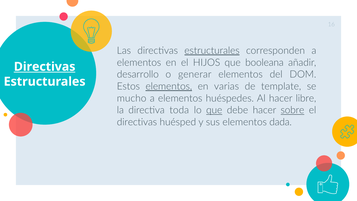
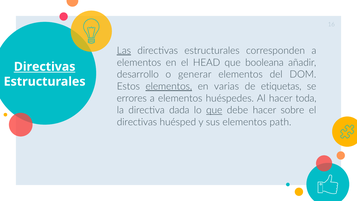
Las underline: none -> present
estructurales at (212, 51) underline: present -> none
HIJOS: HIJOS -> HEAD
template: template -> etiquetas
mucho: mucho -> errores
libre: libre -> toda
toda: toda -> dada
sobre underline: present -> none
dada: dada -> path
